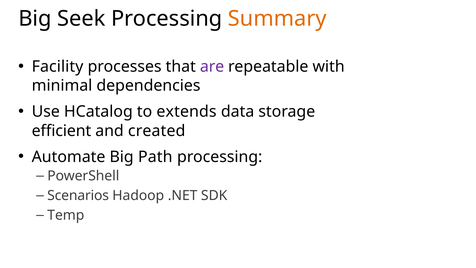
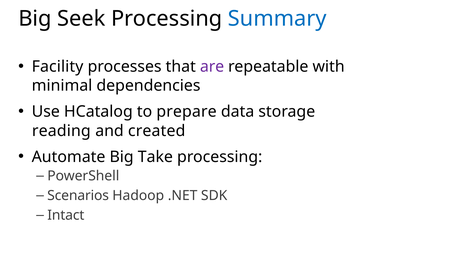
Summary colour: orange -> blue
extends: extends -> prepare
efficient: efficient -> reading
Path: Path -> Take
Temp: Temp -> Intact
